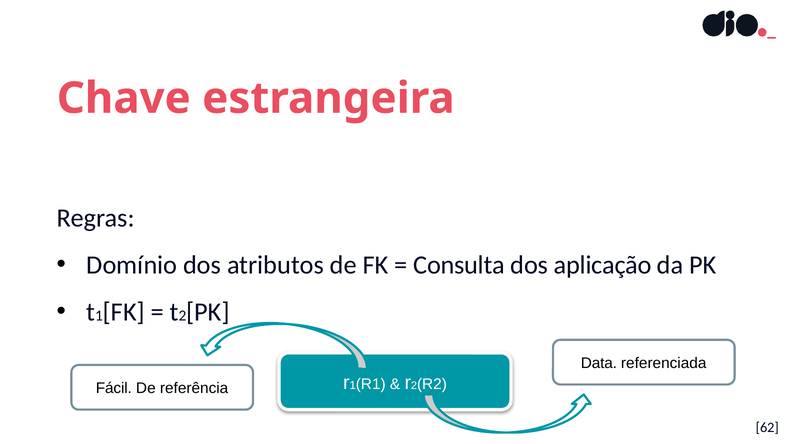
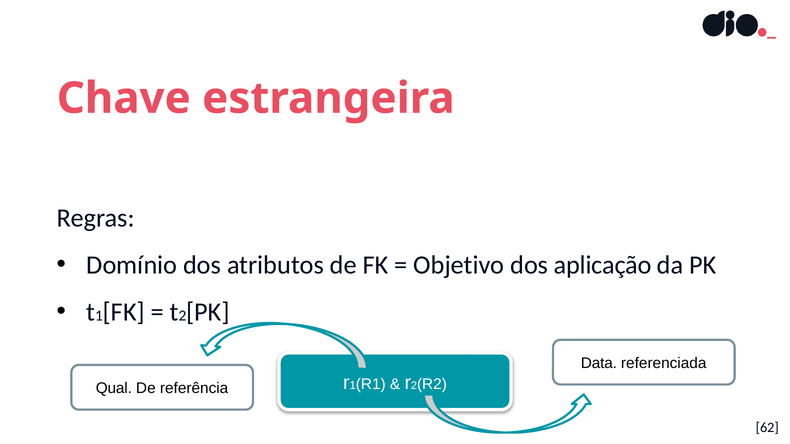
Consulta: Consulta -> Objetivo
Fácil: Fácil -> Qual
